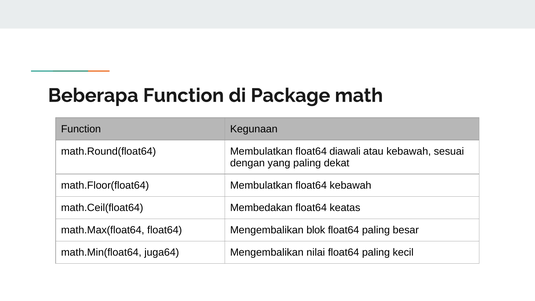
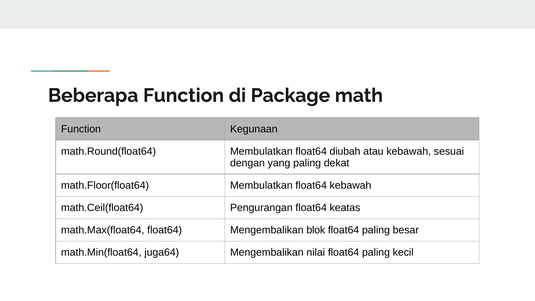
diawali: diawali -> diubah
Membedakan: Membedakan -> Pengurangan
